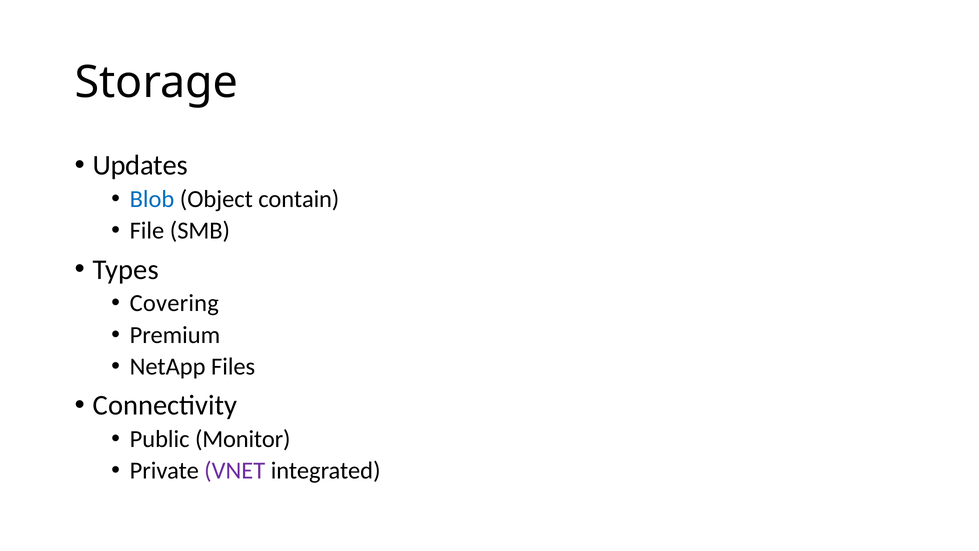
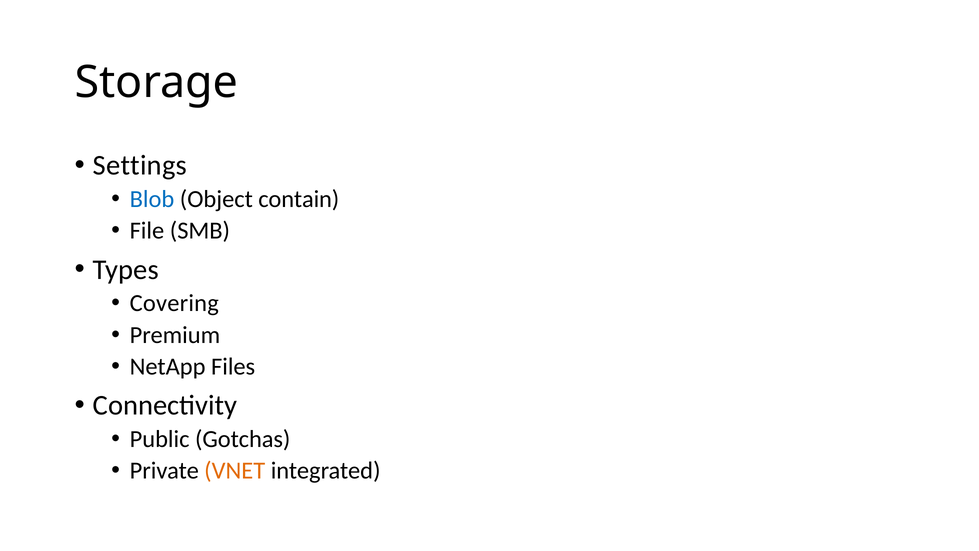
Updates: Updates -> Settings
Monitor: Monitor -> Gotchas
VNET colour: purple -> orange
